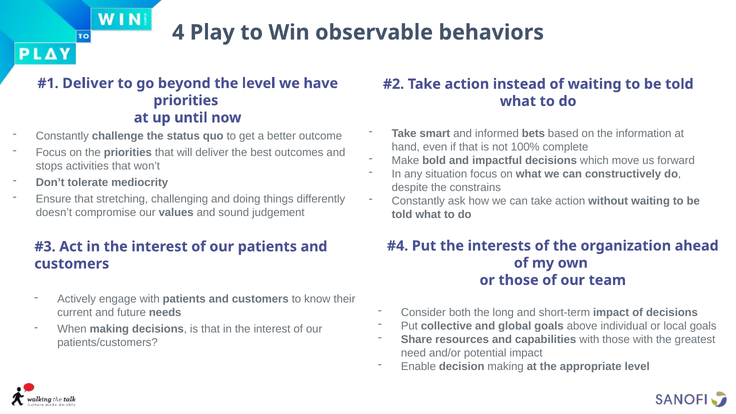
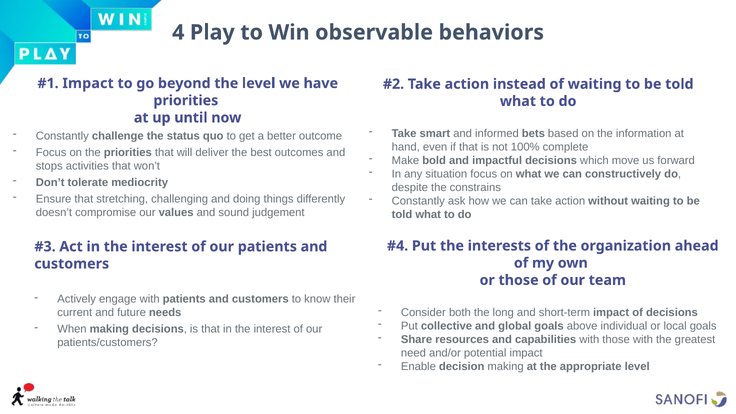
Deliver at (88, 83): Deliver -> Impact
